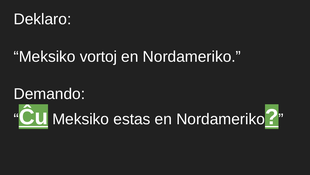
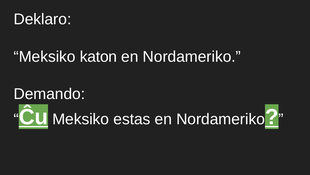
vortoj: vortoj -> katon
